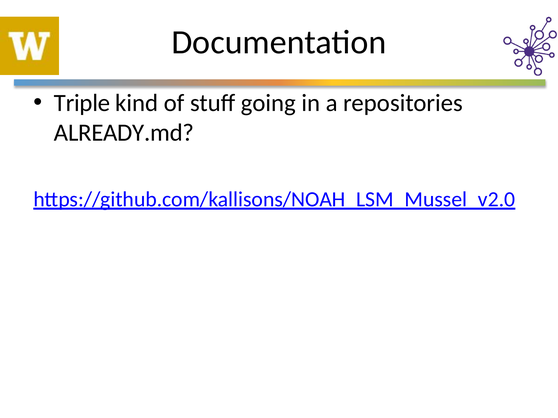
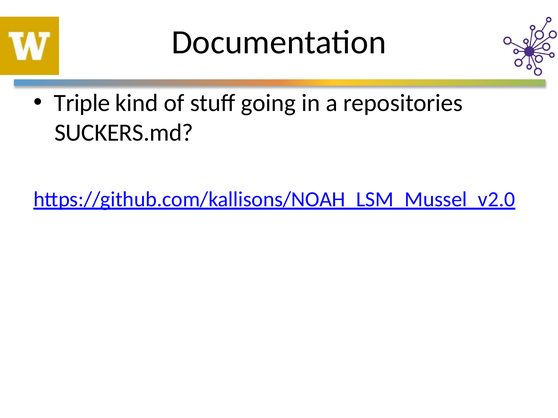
ALREADY.md: ALREADY.md -> SUCKERS.md
